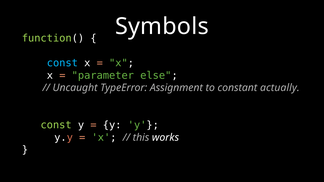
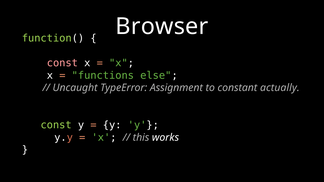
Symbols: Symbols -> Browser
const at (62, 63) colour: light blue -> pink
parameter: parameter -> functions
